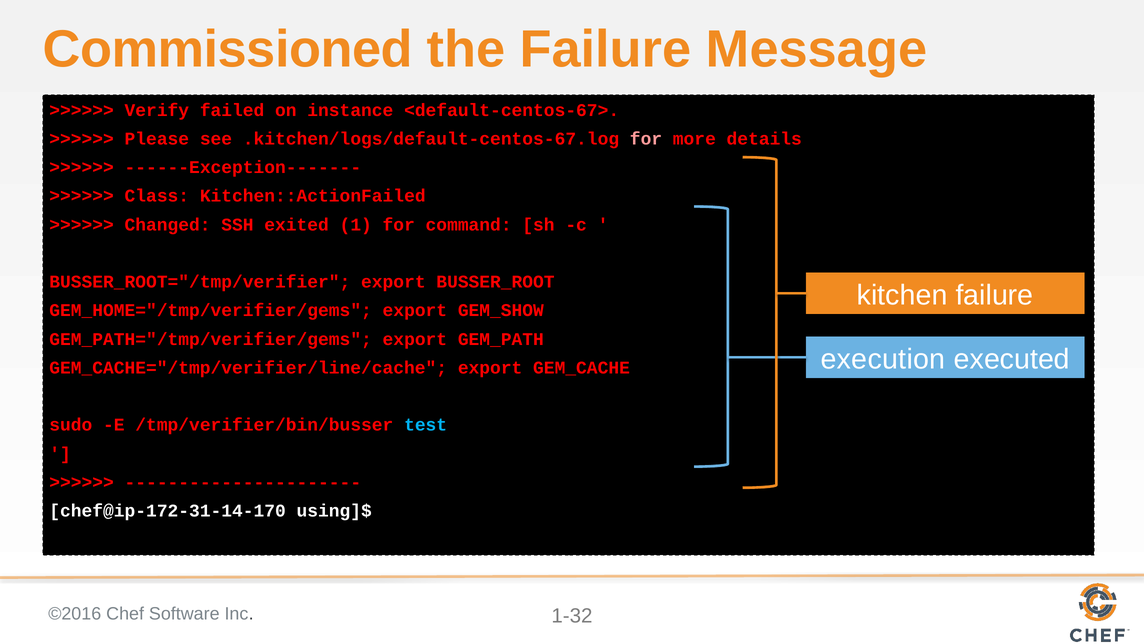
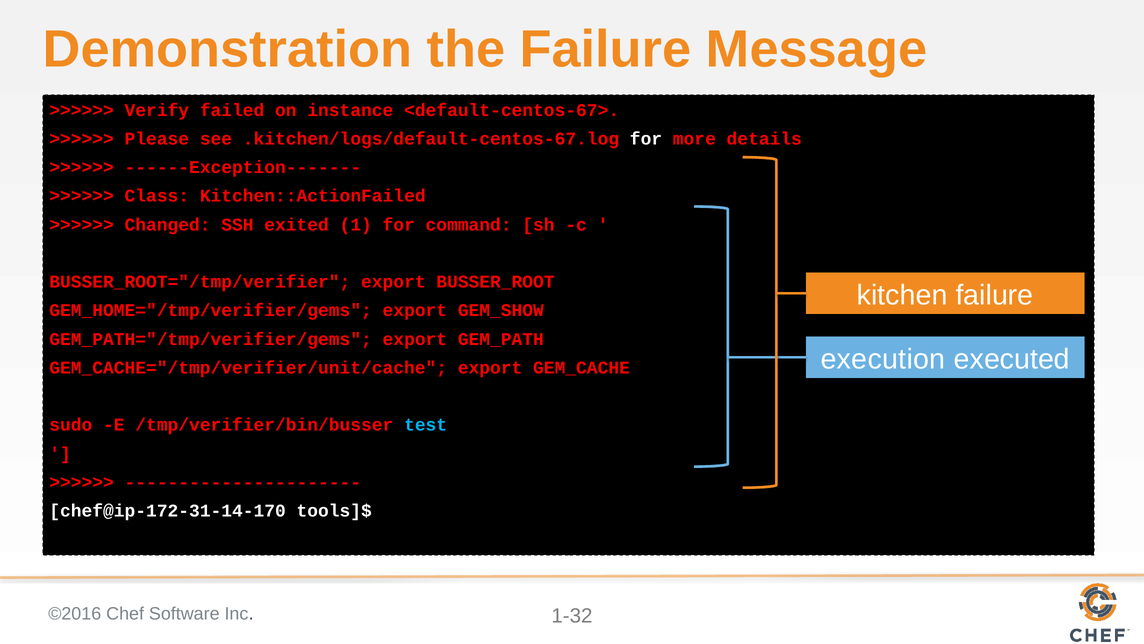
Commissioned: Commissioned -> Demonstration
for at (646, 139) colour: pink -> white
GEM_CACHE="/tmp/verifier/line/cache: GEM_CACHE="/tmp/verifier/line/cache -> GEM_CACHE="/tmp/verifier/unit/cache
using]$: using]$ -> tools]$
